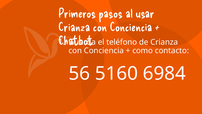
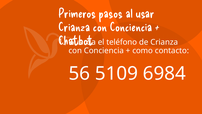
5160: 5160 -> 5109
